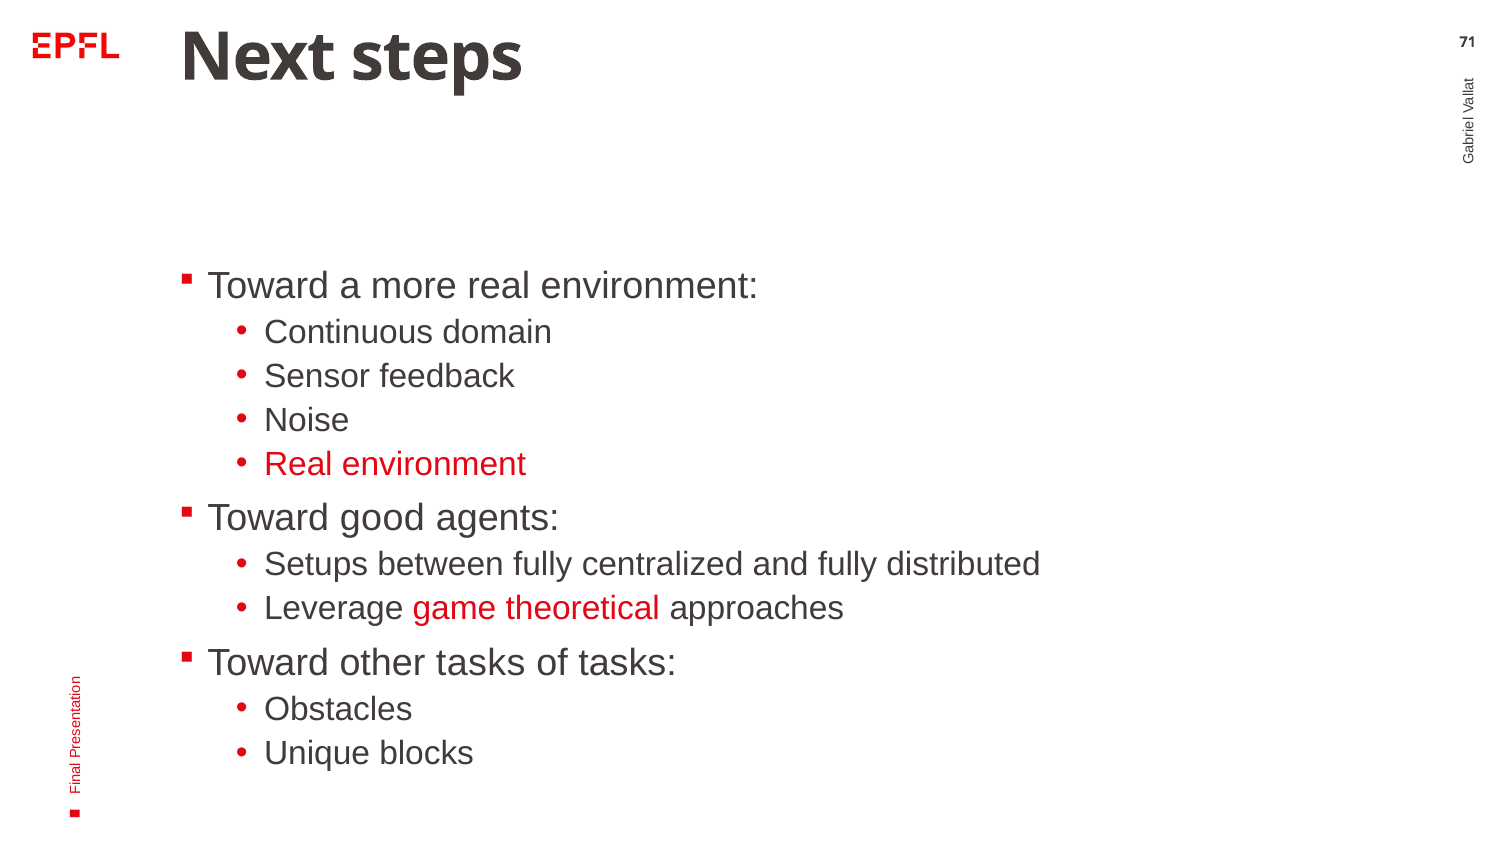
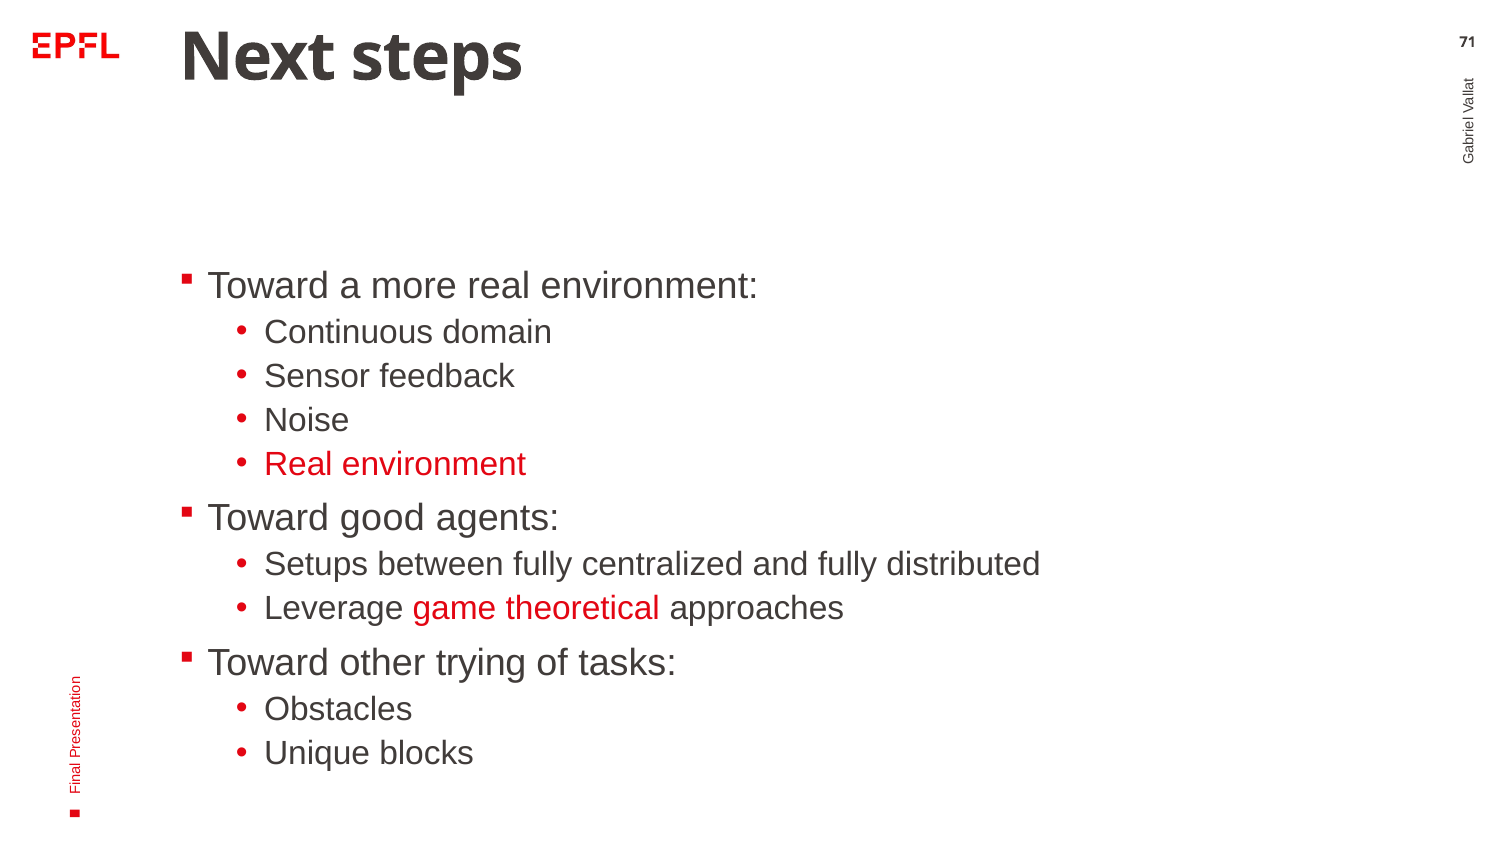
other tasks: tasks -> trying
